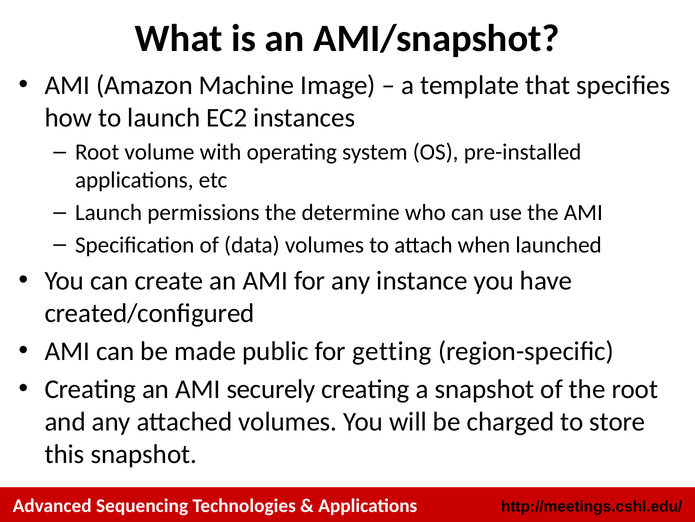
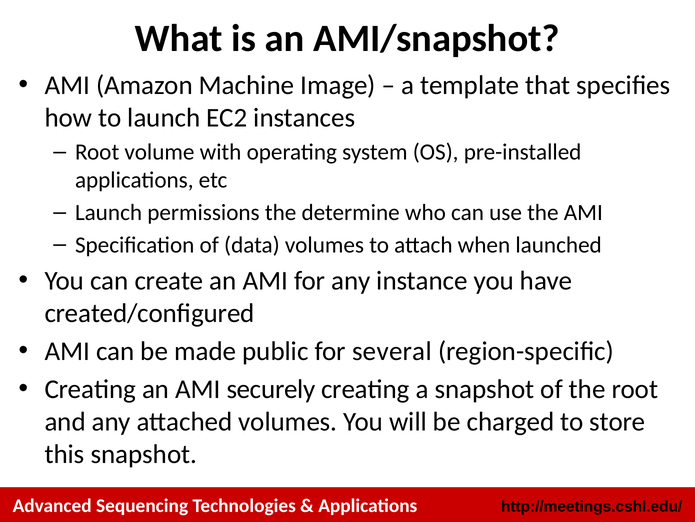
getting: getting -> several
